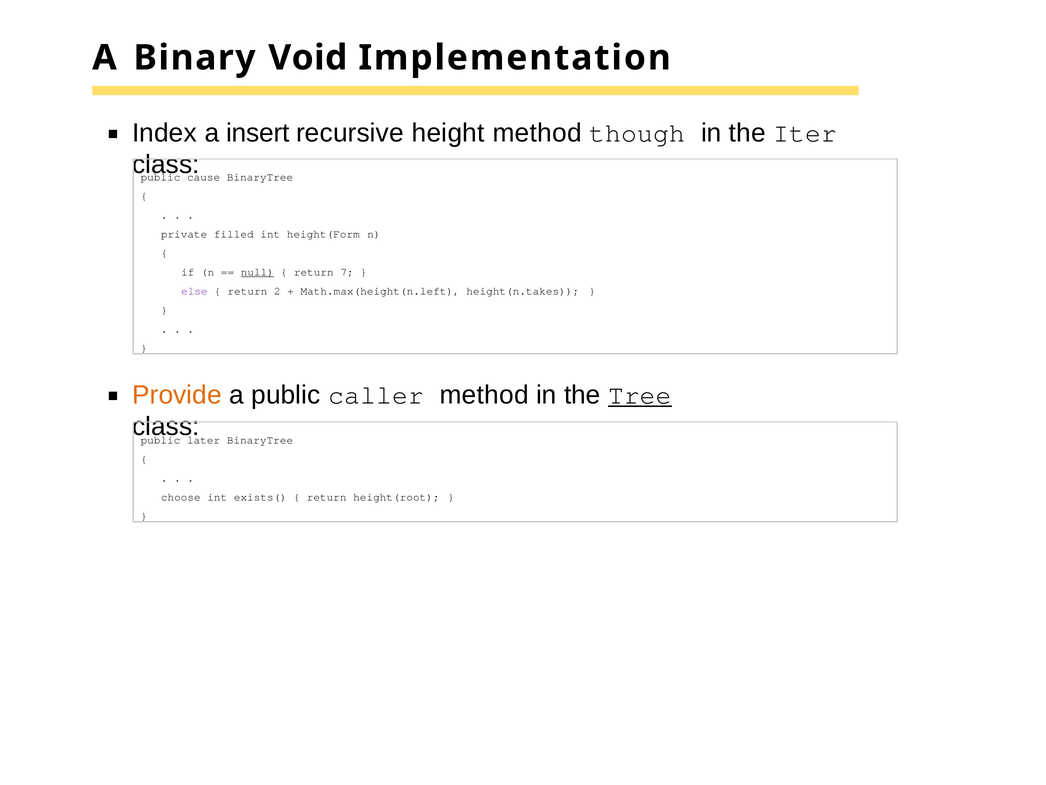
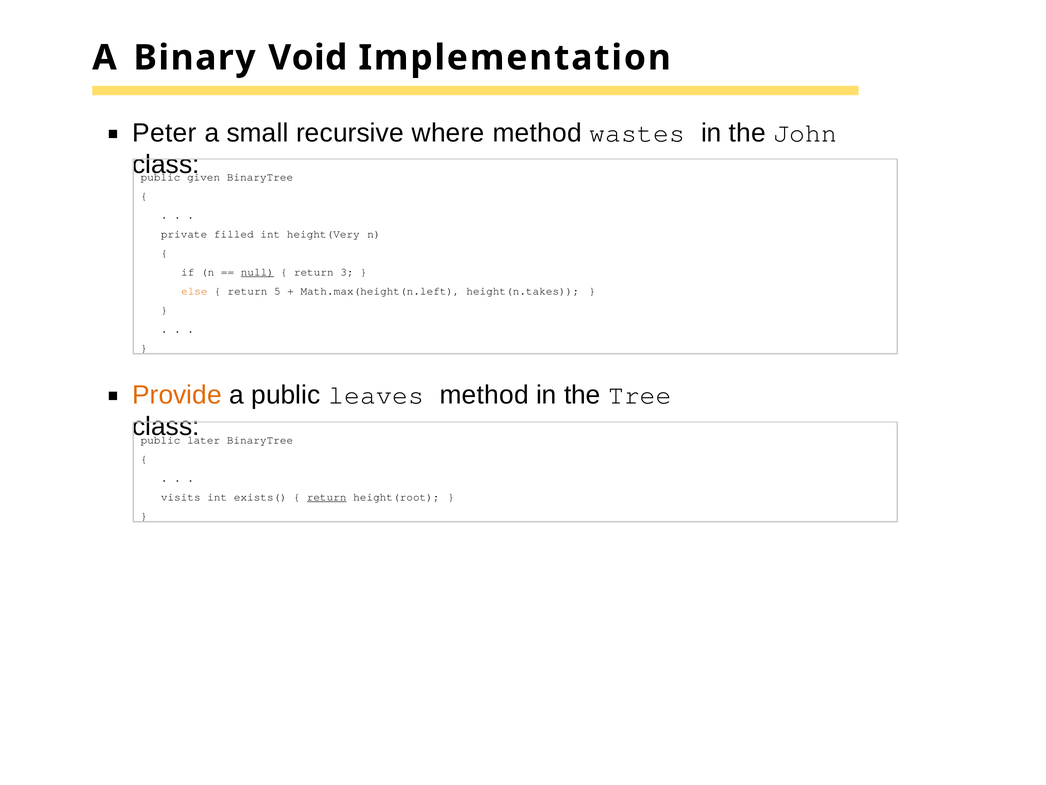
Index: Index -> Peter
insert: insert -> small
height: height -> where
though: though -> wastes
Iter: Iter -> John
cause: cause -> given
height(Form: height(Form -> height(Very
7: 7 -> 3
else colour: purple -> orange
2: 2 -> 5
caller: caller -> leaves
Tree underline: present -> none
choose: choose -> visits
return at (327, 497) underline: none -> present
